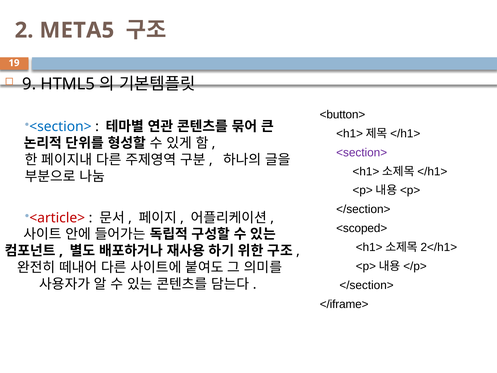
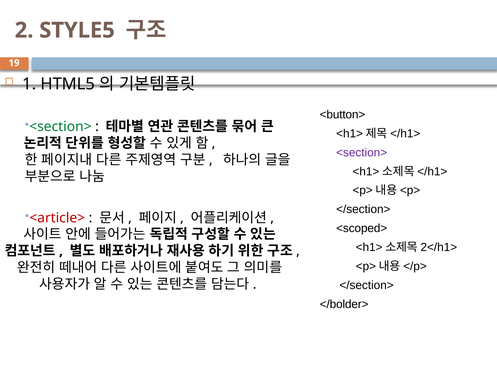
META5: META5 -> STYLE5
9: 9 -> 1
<section> at (60, 127) colour: blue -> green
</iframe>: </iframe> -> </bolder>
